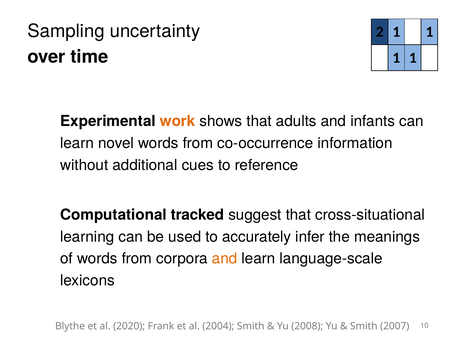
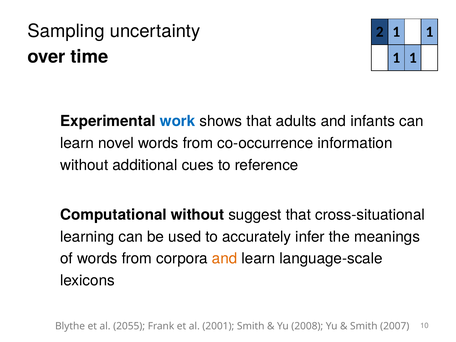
work colour: orange -> blue
Computational tracked: tracked -> without
2020: 2020 -> 2055
2004: 2004 -> 2001
